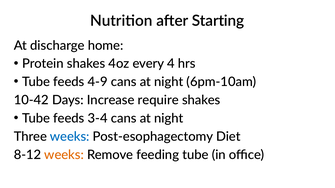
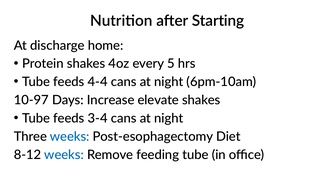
4: 4 -> 5
4-9: 4-9 -> 4-4
10-42: 10-42 -> 10-97
require: require -> elevate
weeks at (64, 155) colour: orange -> blue
